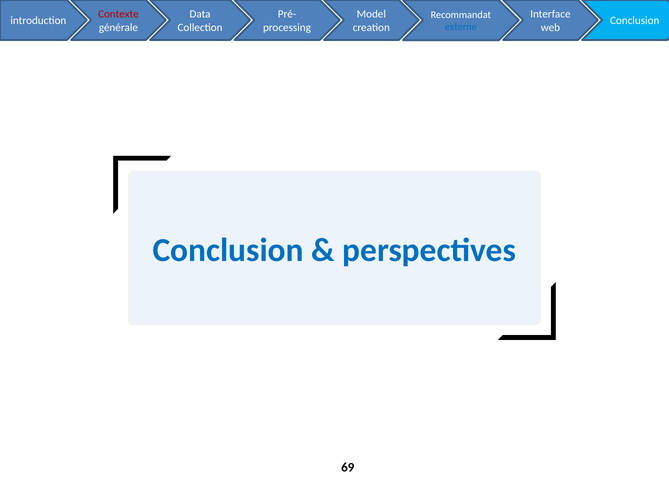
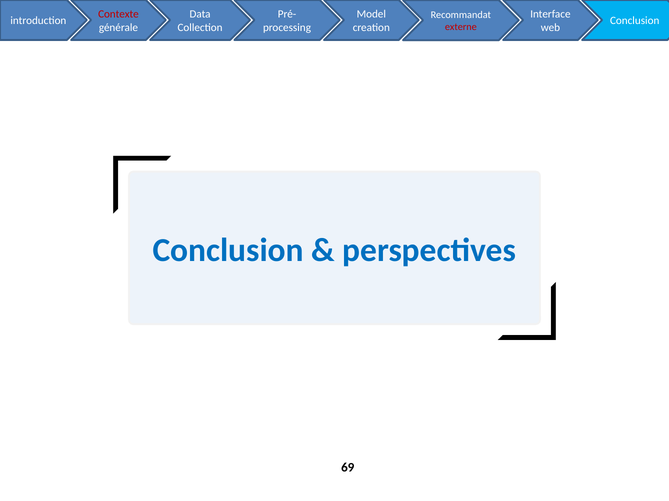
externe colour: blue -> red
